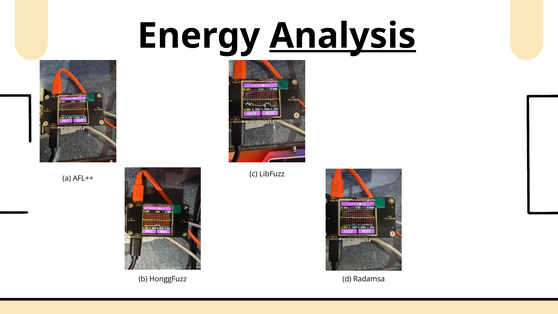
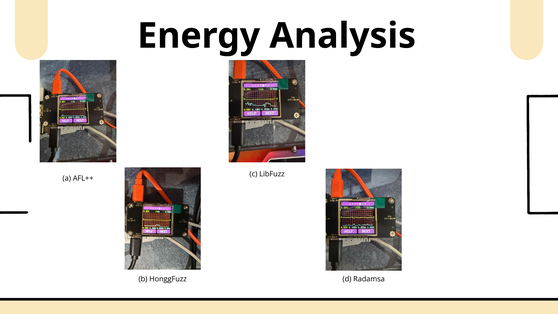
Analysis underline: present -> none
